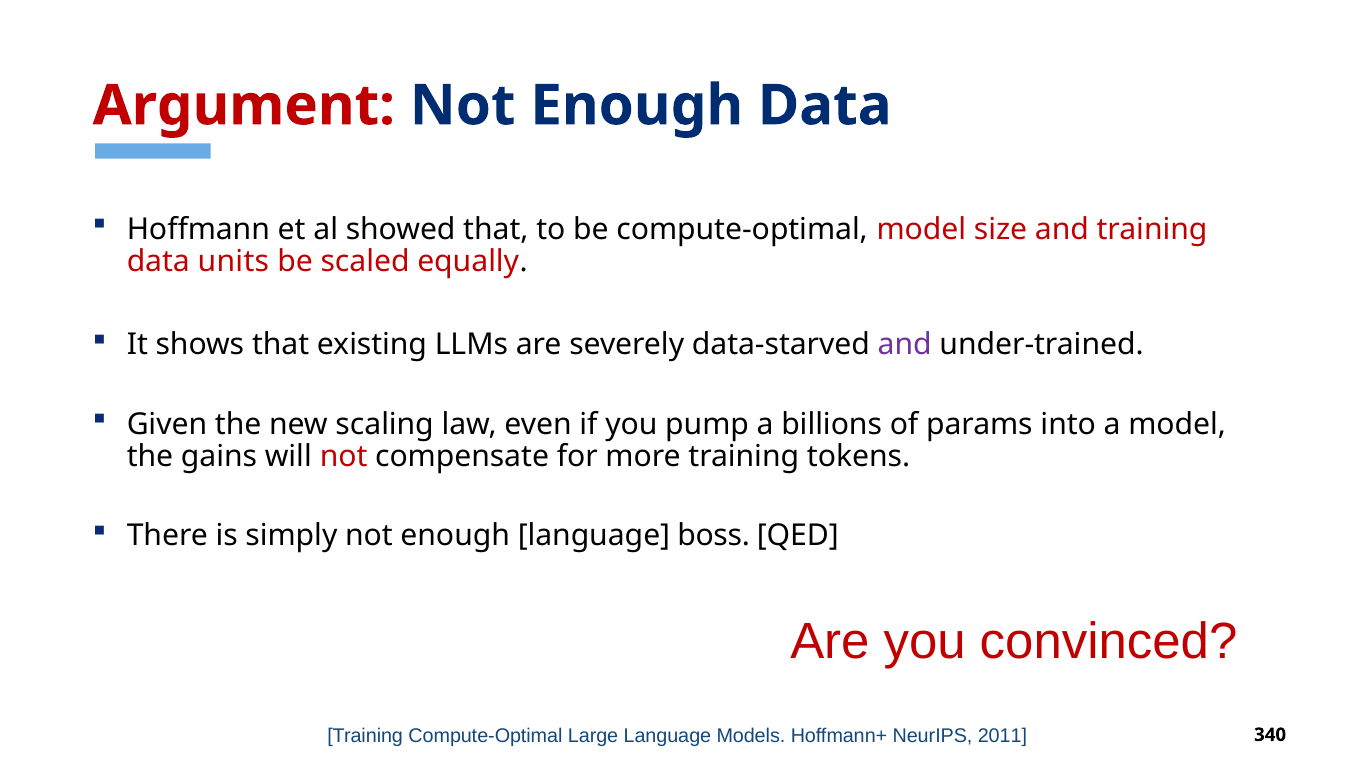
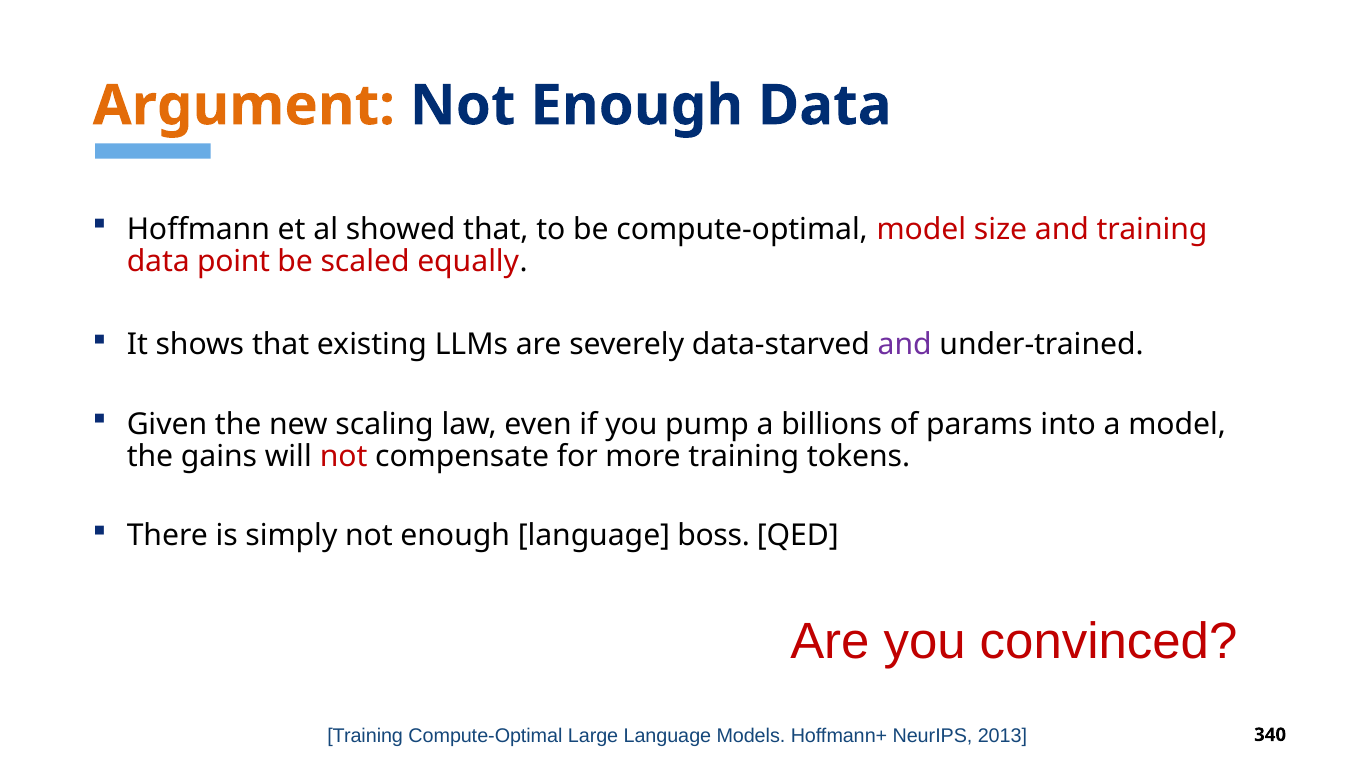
Argument colour: red -> orange
units: units -> point
2011: 2011 -> 2013
